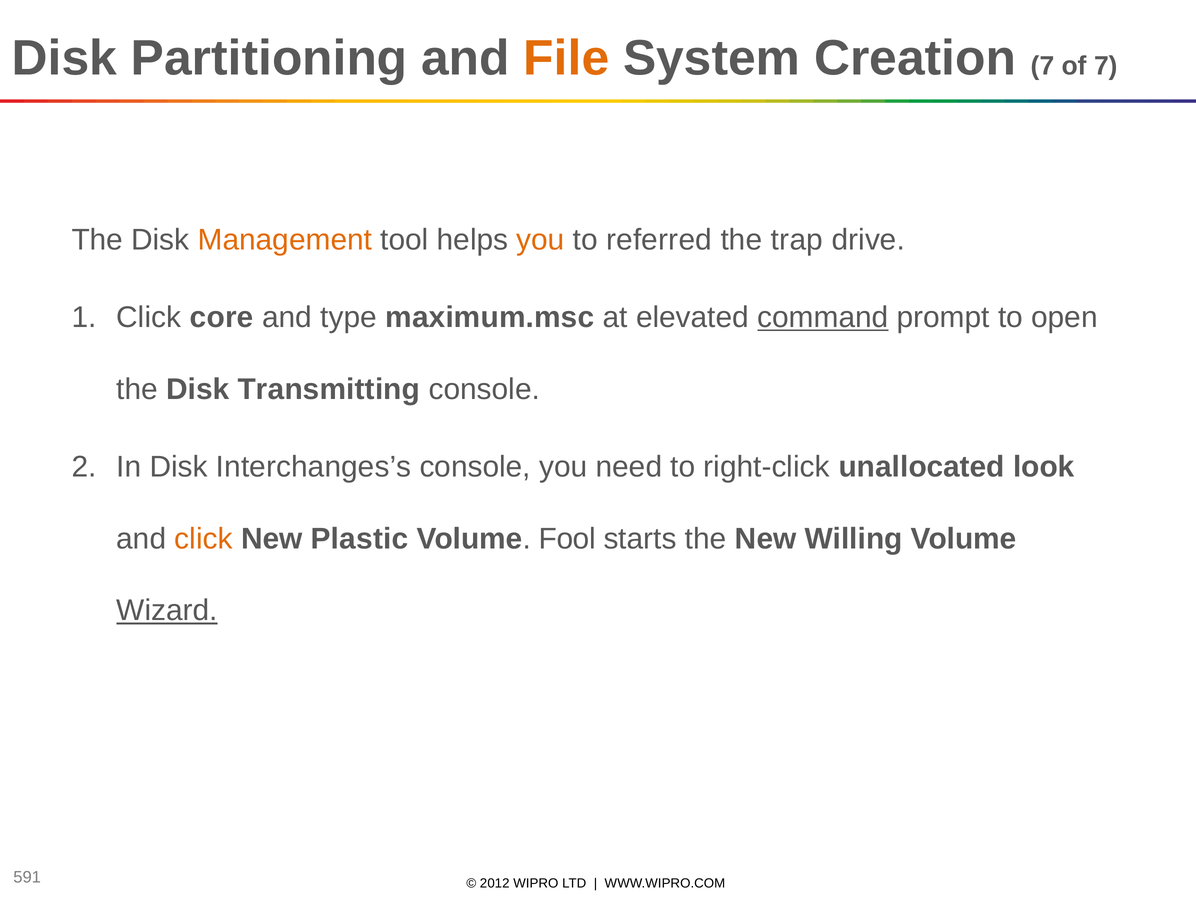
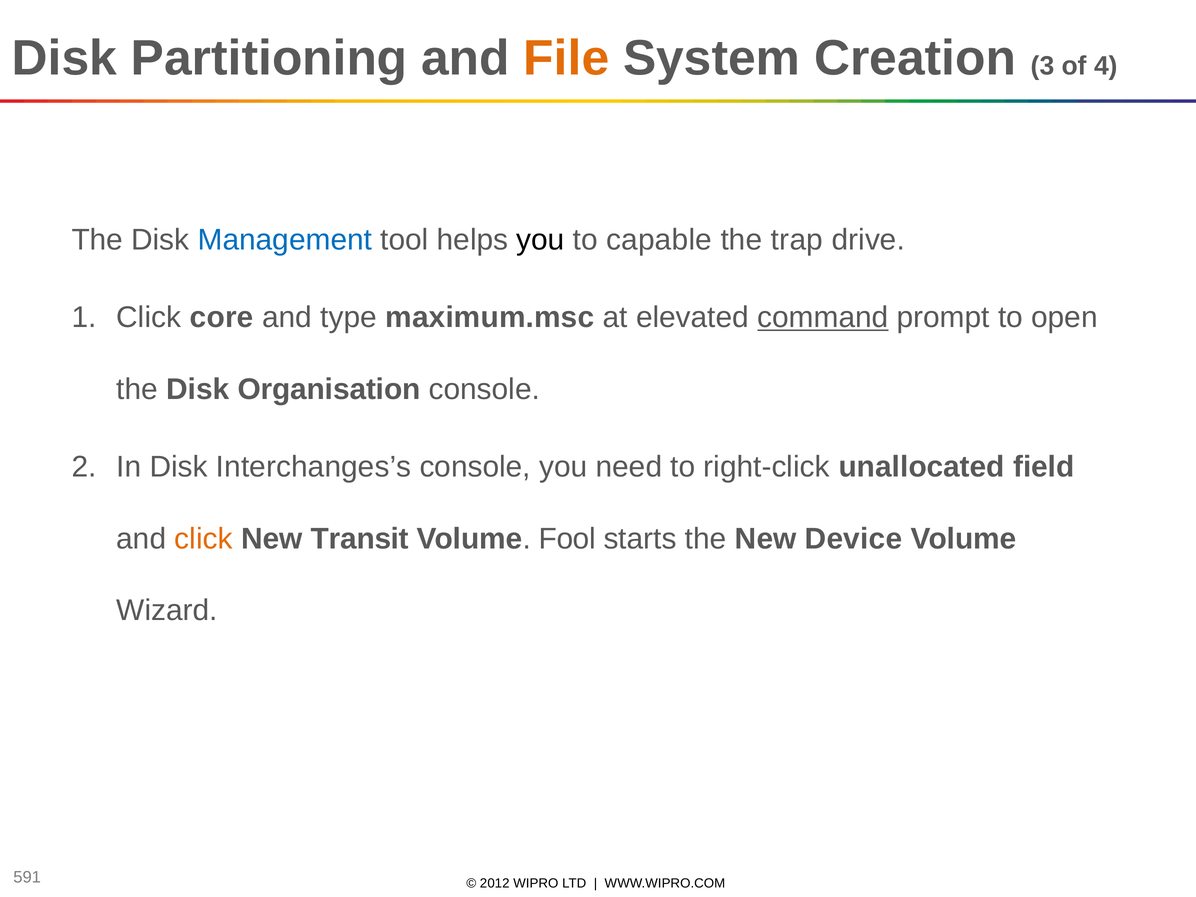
Creation 7: 7 -> 3
of 7: 7 -> 4
Management colour: orange -> blue
you at (541, 240) colour: orange -> black
referred: referred -> capable
Transmitting: Transmitting -> Organisation
look: look -> field
Plastic: Plastic -> Transit
Willing: Willing -> Device
Wizard underline: present -> none
